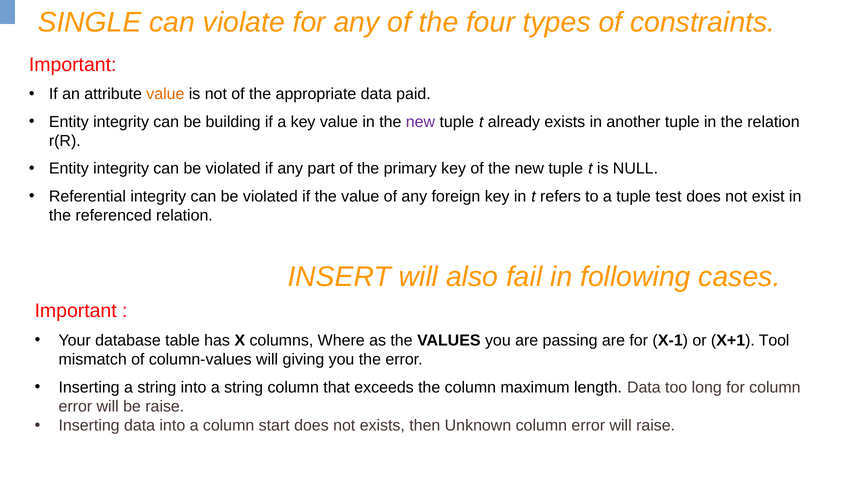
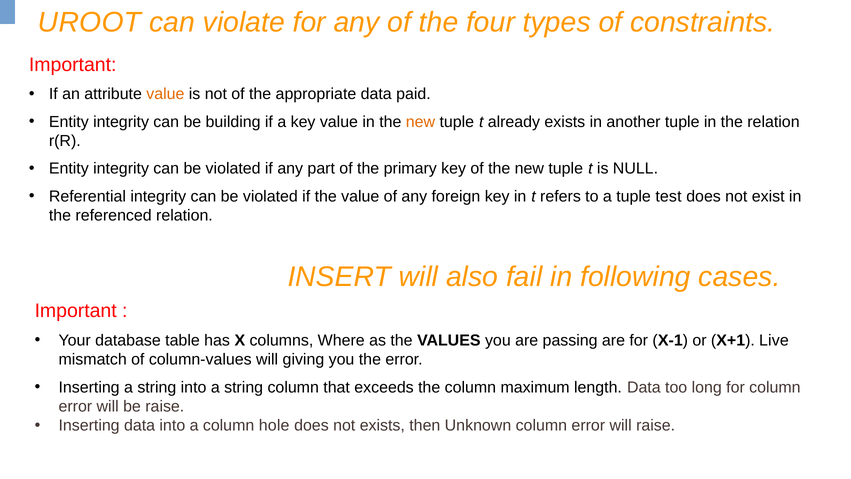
SINGLE: SINGLE -> UROOT
new at (420, 122) colour: purple -> orange
Tool: Tool -> Live
start: start -> hole
